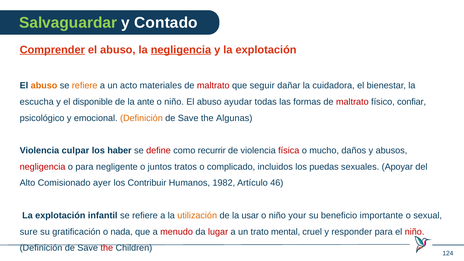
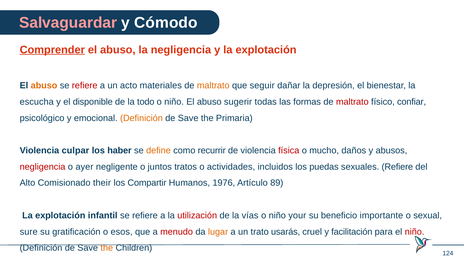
Salvaguardar colour: light green -> pink
Contado: Contado -> Cómodo
negligencia at (181, 50) underline: present -> none
refiere at (85, 86) colour: orange -> red
maltrato at (213, 86) colour: red -> orange
cuidadora: cuidadora -> depresión
ante: ante -> todo
ayudar: ayudar -> sugerir
Algunas: Algunas -> Primaria
define colour: red -> orange
o para: para -> ayer
complicado: complicado -> actividades
sexuales Apoyar: Apoyar -> Refiere
ayer: ayer -> their
Contribuir: Contribuir -> Compartir
1982: 1982 -> 1976
46: 46 -> 89
utilización colour: orange -> red
usar: usar -> vías
nada: nada -> esos
lugar colour: red -> orange
mental: mental -> usarás
responder: responder -> facilitación
the at (107, 248) colour: red -> orange
